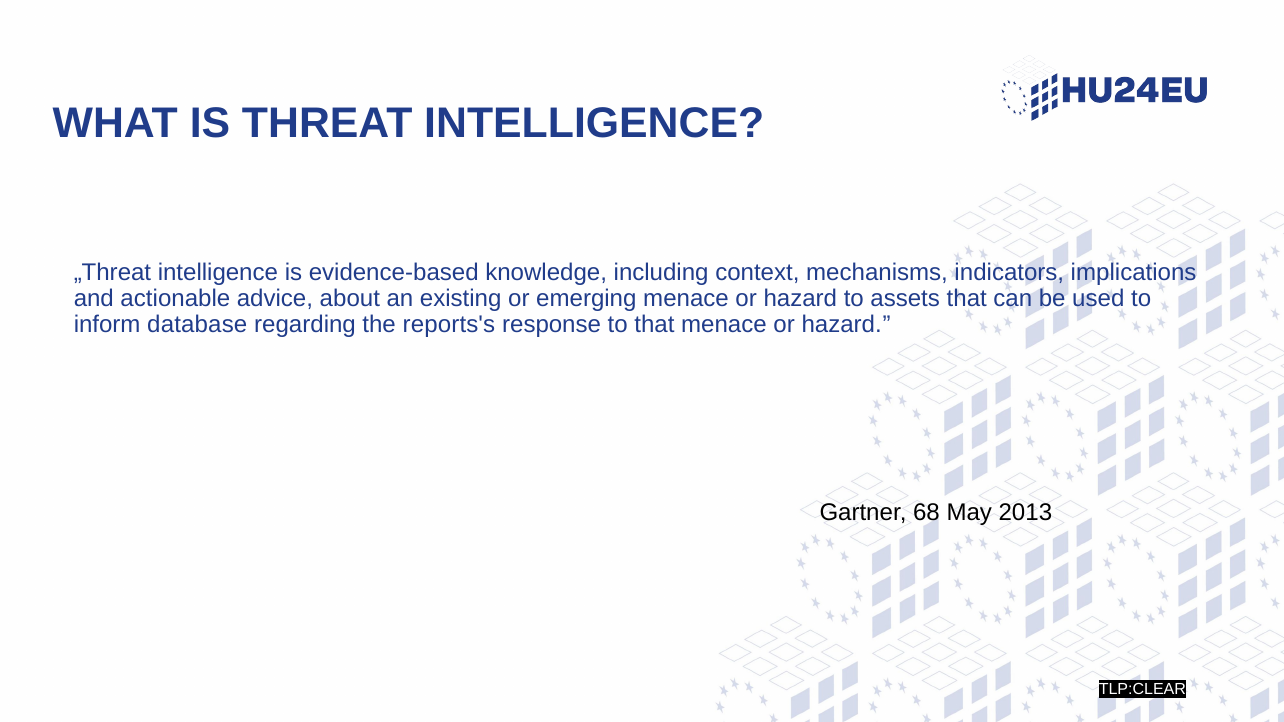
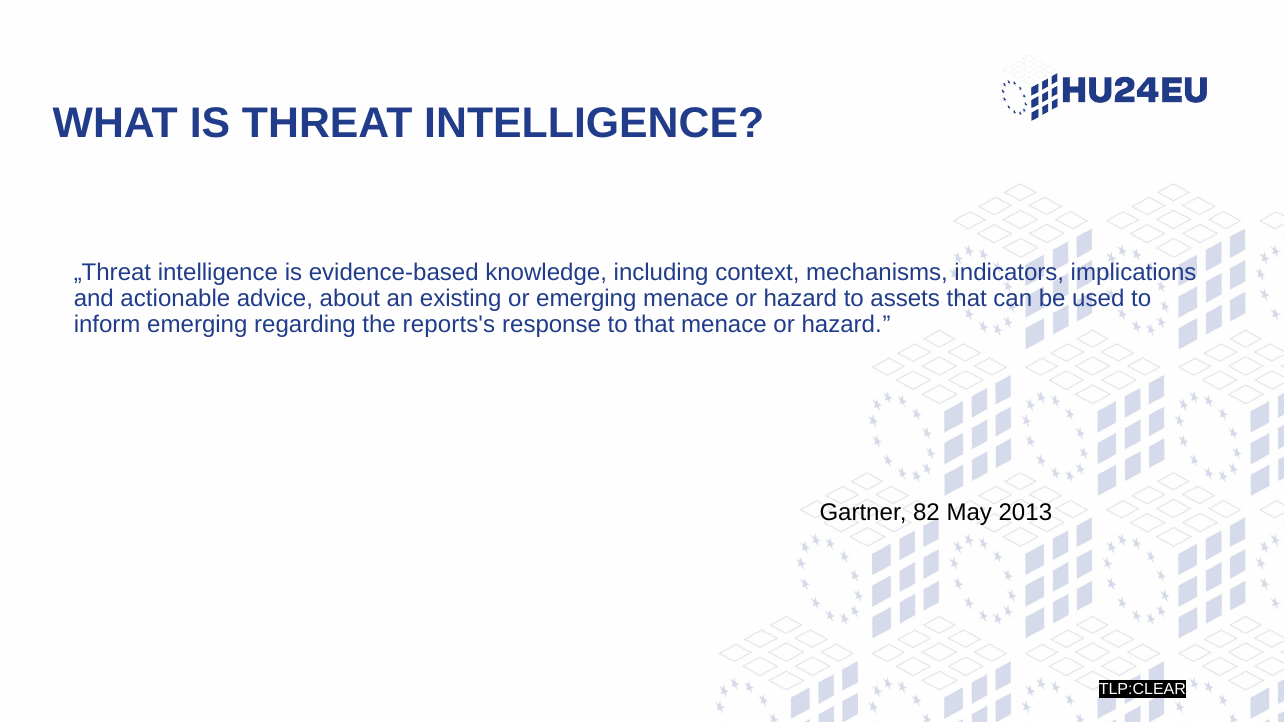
inform database: database -> emerging
68: 68 -> 82
